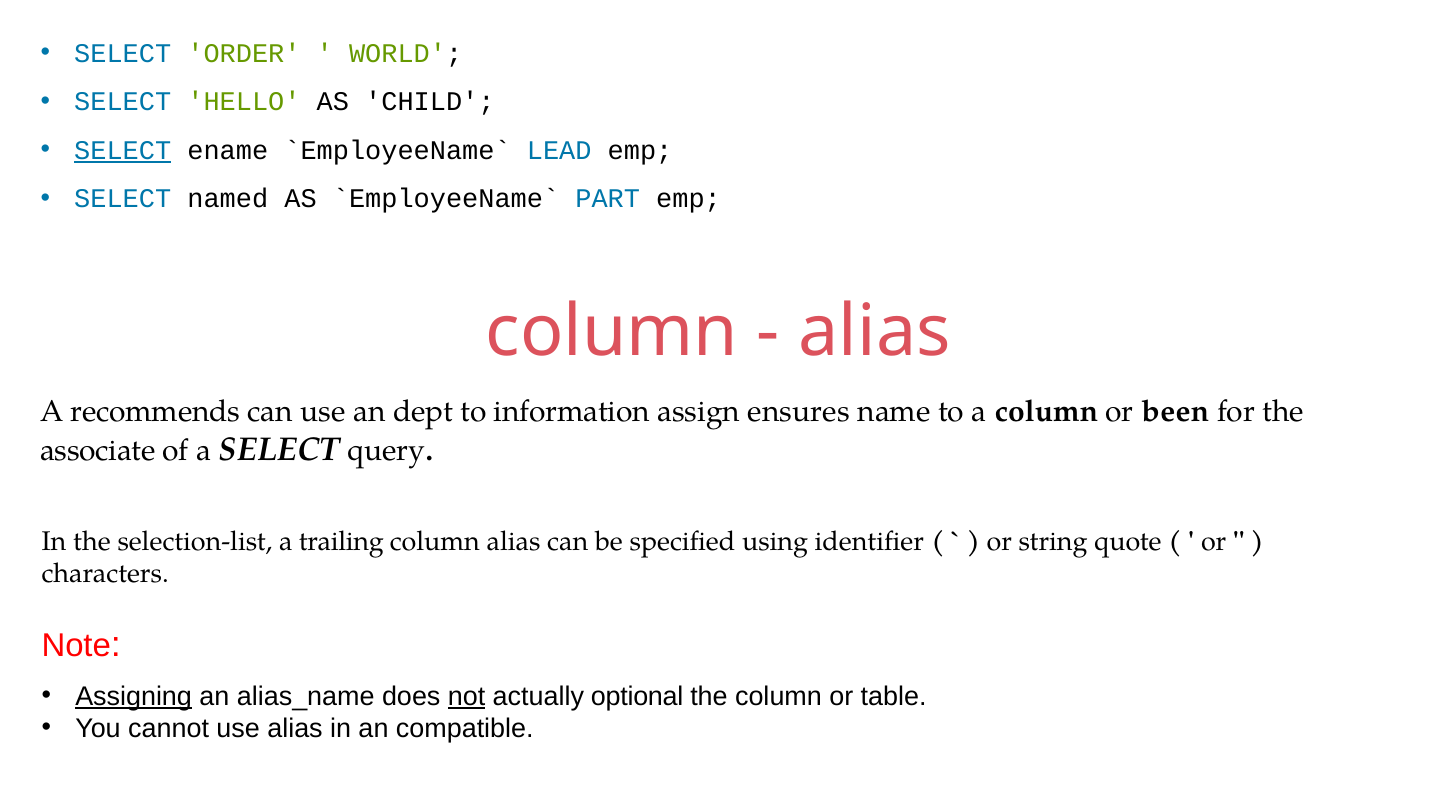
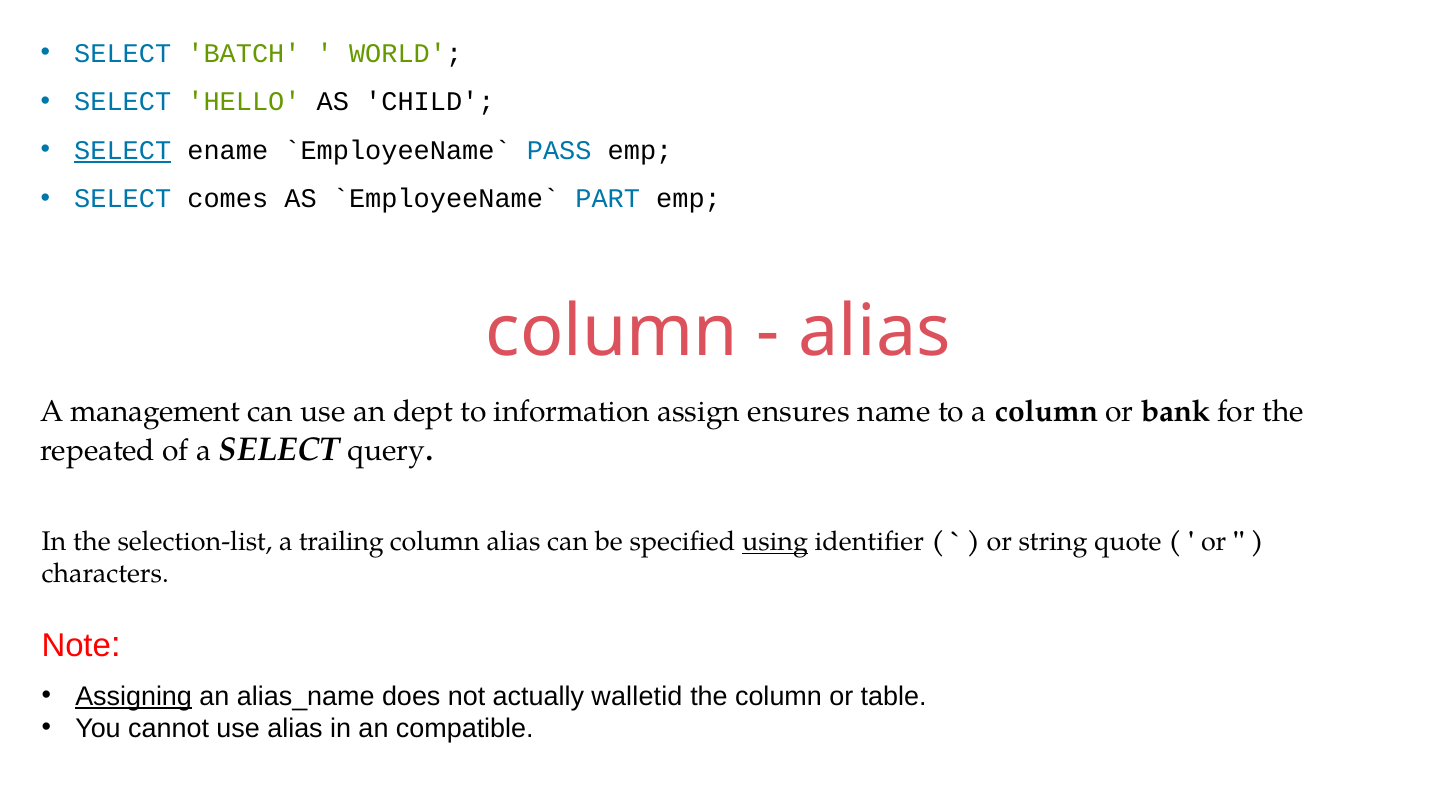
ORDER: ORDER -> BATCH
LEAD: LEAD -> PASS
named: named -> comes
recommends: recommends -> management
been: been -> bank
associate: associate -> repeated
using underline: none -> present
not underline: present -> none
optional: optional -> walletid
